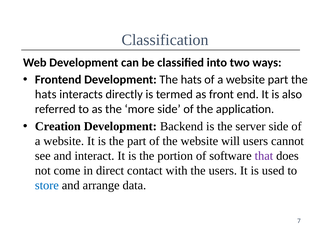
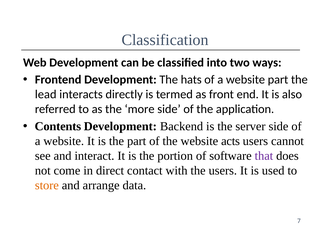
hats at (46, 95): hats -> lead
Creation: Creation -> Contents
will: will -> acts
store colour: blue -> orange
